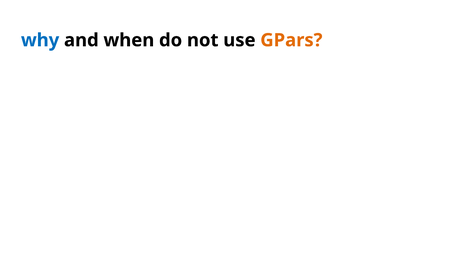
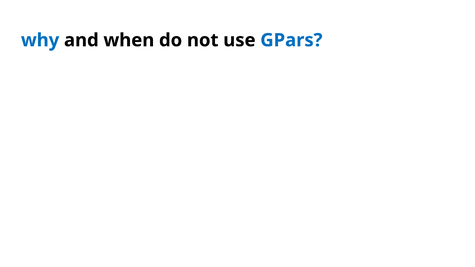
GPars colour: orange -> blue
